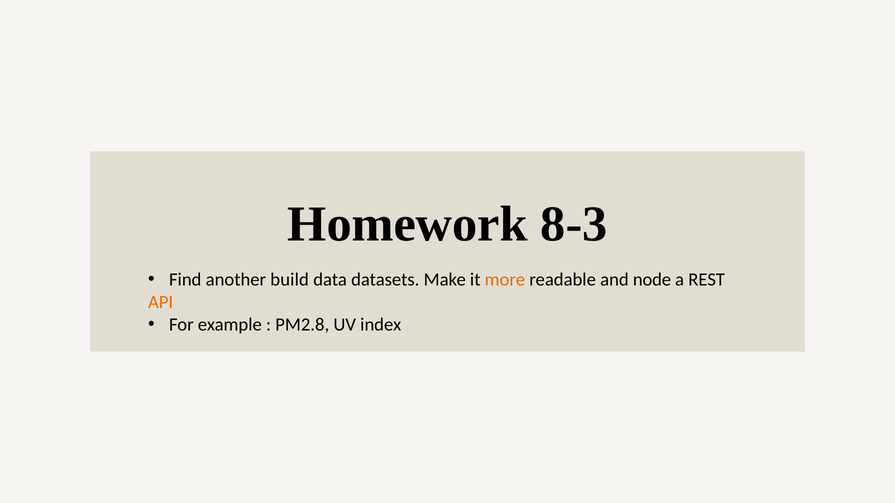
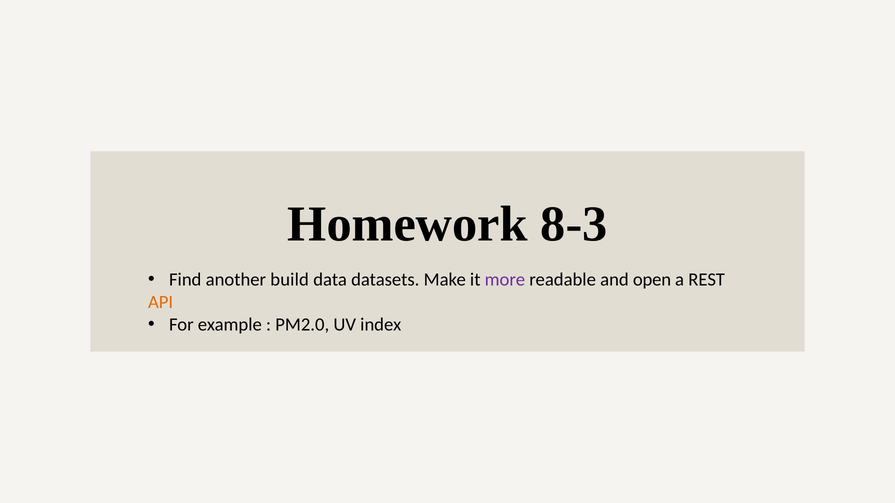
more colour: orange -> purple
node: node -> open
PM2.8: PM2.8 -> PM2.0
